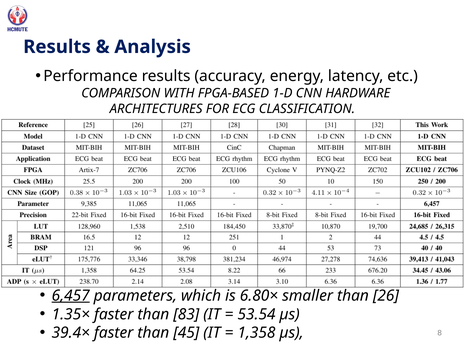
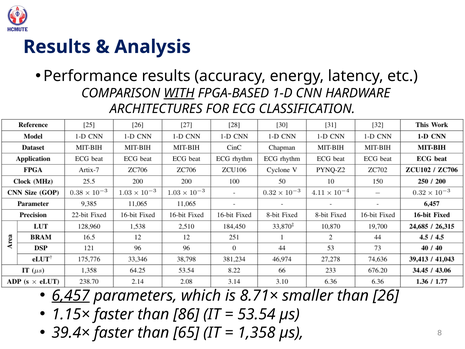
WITH underline: none -> present
6.80×: 6.80× -> 8.71×
1.35×: 1.35× -> 1.15×
83: 83 -> 86
45: 45 -> 65
